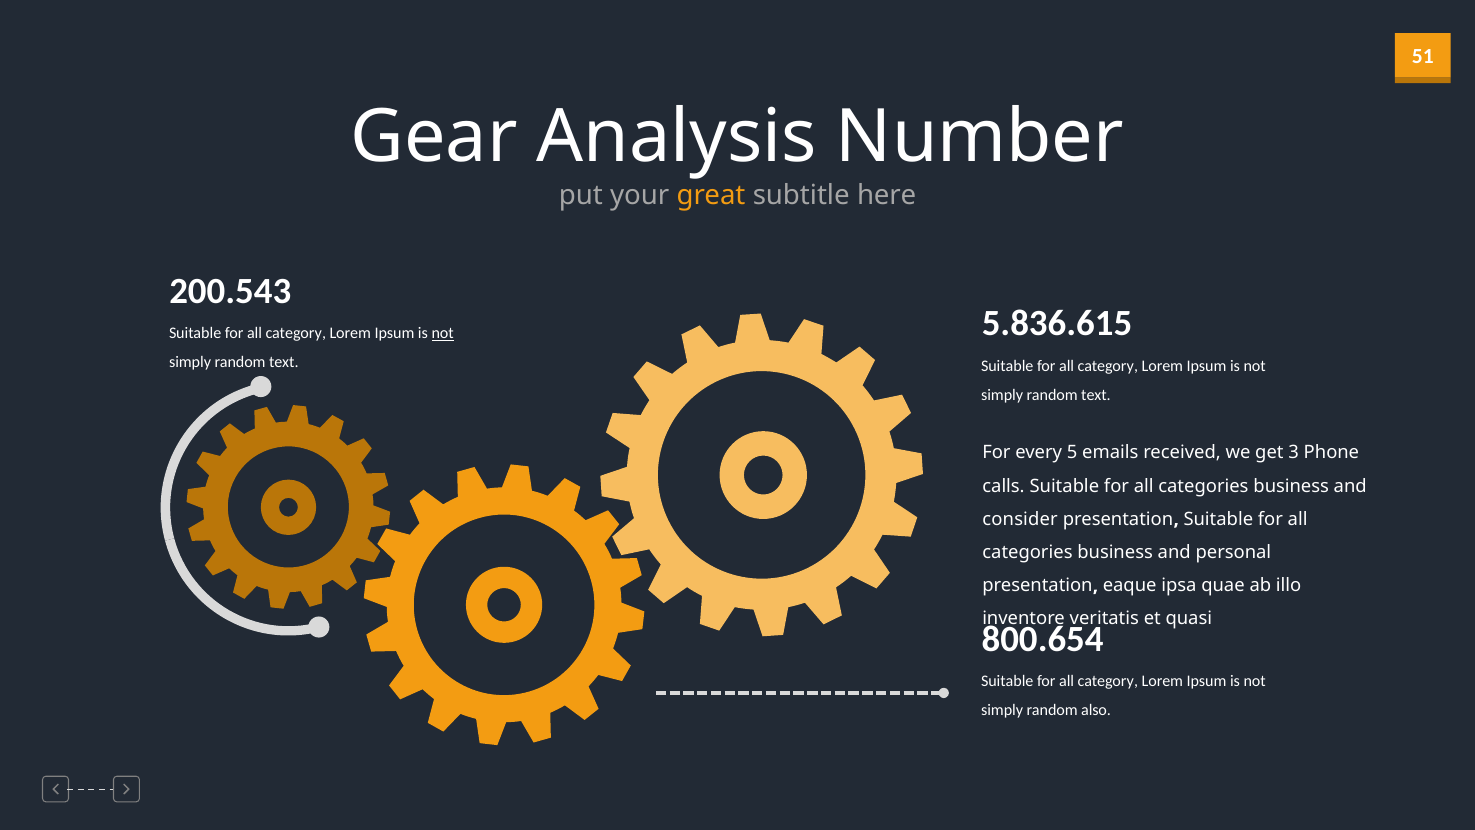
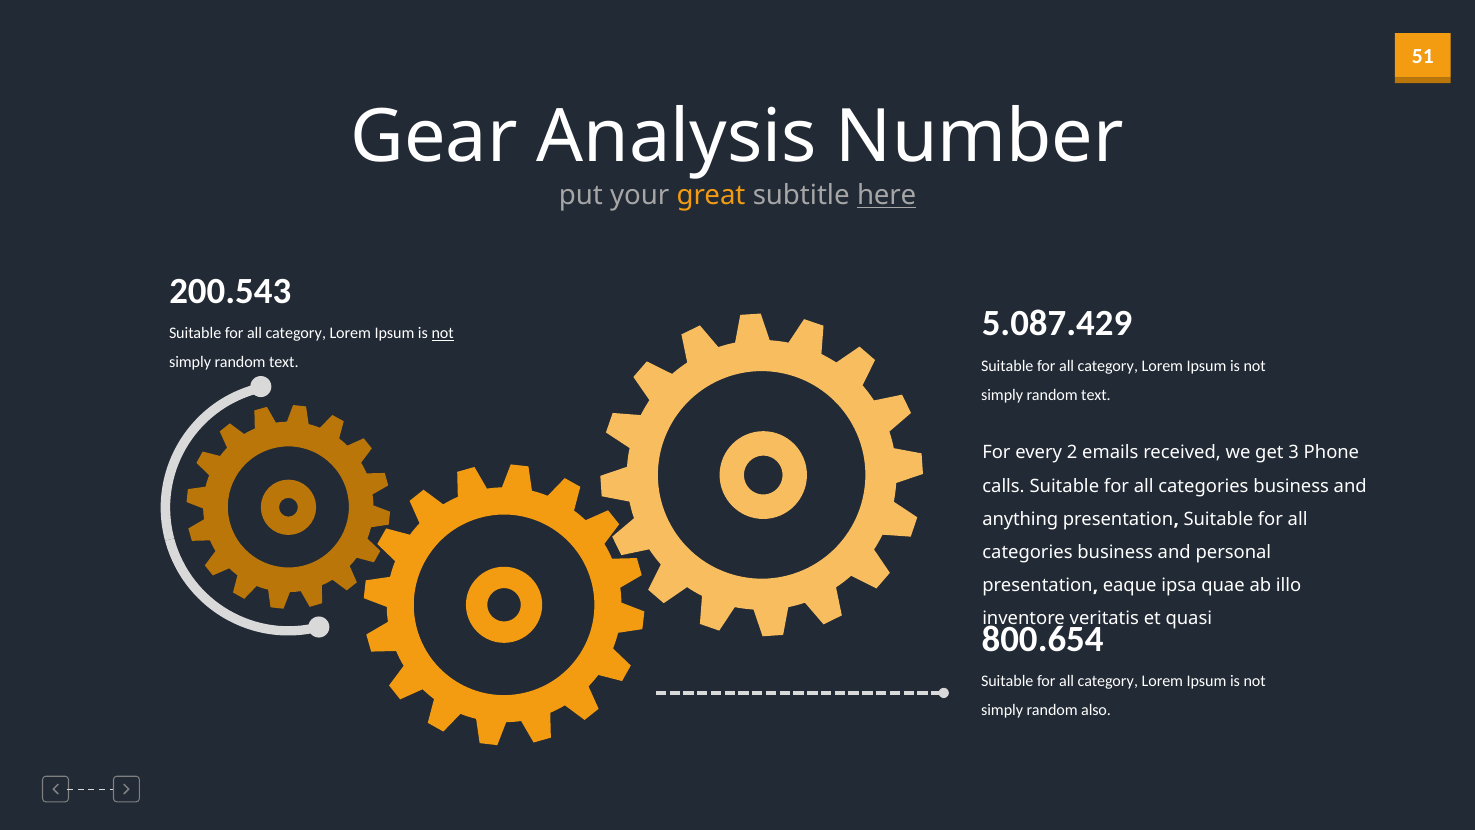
here underline: none -> present
5.836.615: 5.836.615 -> 5.087.429
5: 5 -> 2
consider: consider -> anything
